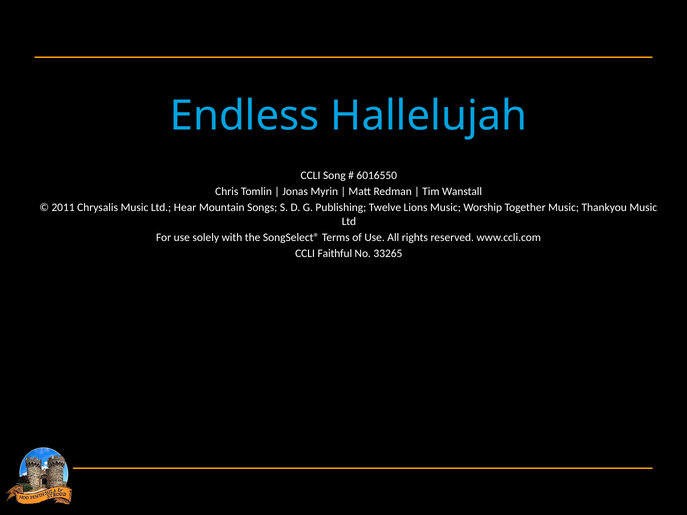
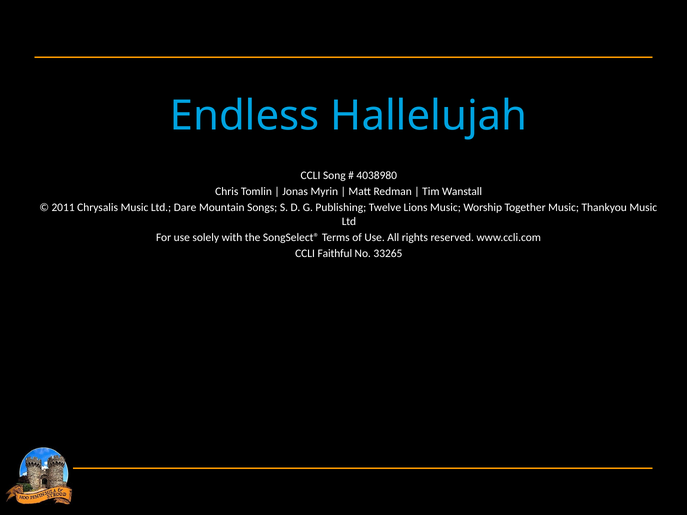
6016550: 6016550 -> 4038980
Hear: Hear -> Dare
